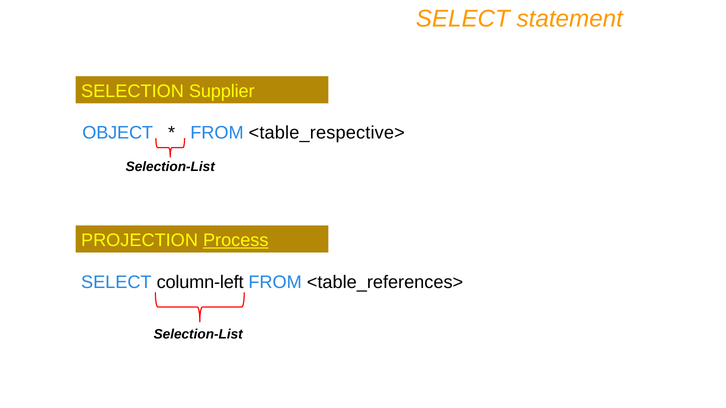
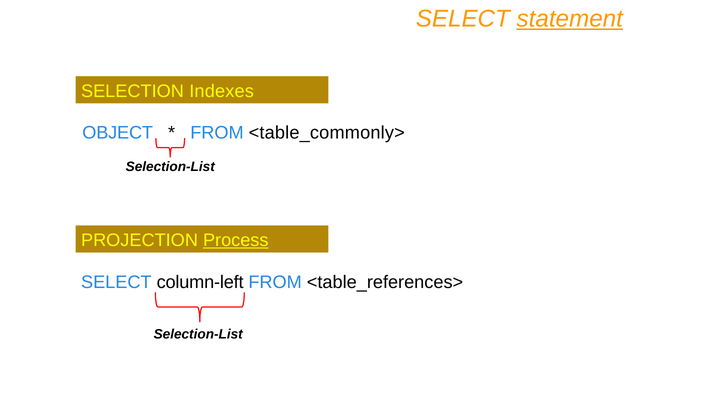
statement underline: none -> present
Supplier: Supplier -> Indexes
<table_respective>: <table_respective> -> <table_commonly>
